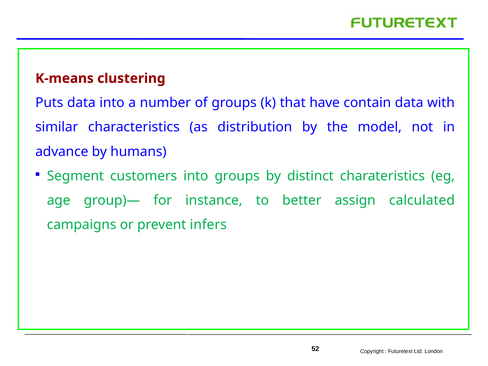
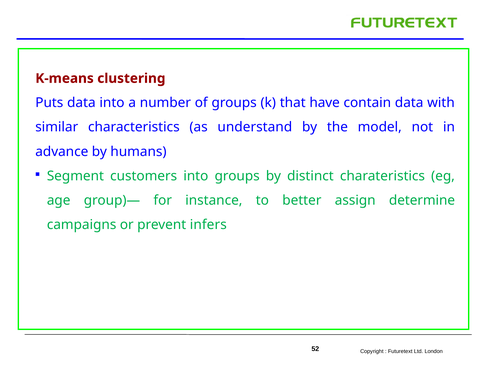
distribution: distribution -> understand
calculated: calculated -> determine
